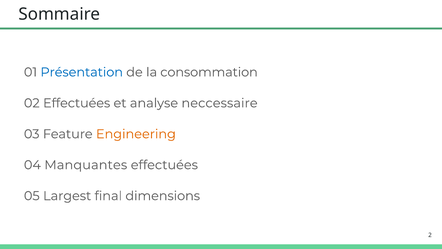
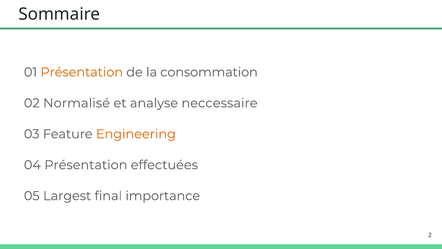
Présentation at (82, 72) colour: blue -> orange
02 Effectuées: Effectuées -> Normalisé
04 Manquantes: Manquantes -> Présentation
dimensions: dimensions -> importance
